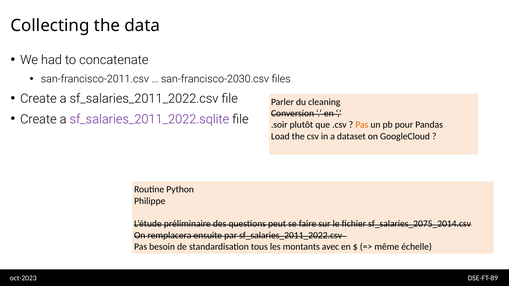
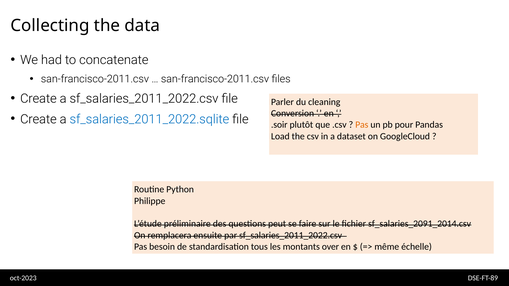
san-francisco-2030.csv at (215, 79): san-francisco-2030.csv -> san-francisco-2011.csv
sf_salaries_2011_2022.sqlite colour: purple -> blue
sf_salaries_2075_2014.csv: sf_salaries_2075_2014.csv -> sf_salaries_2091_2014.csv
avec: avec -> over
